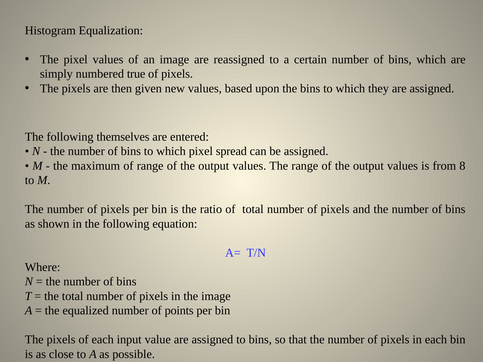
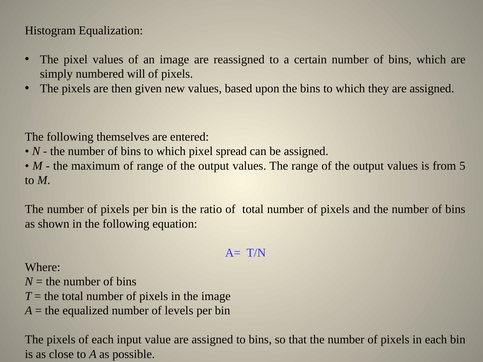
true: true -> will
8: 8 -> 5
points: points -> levels
